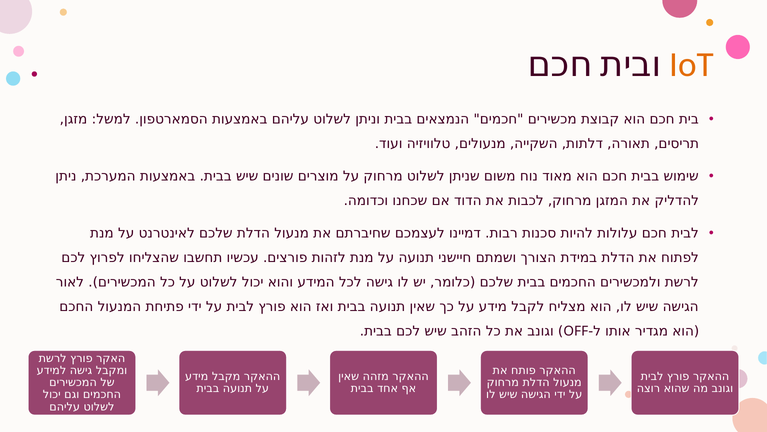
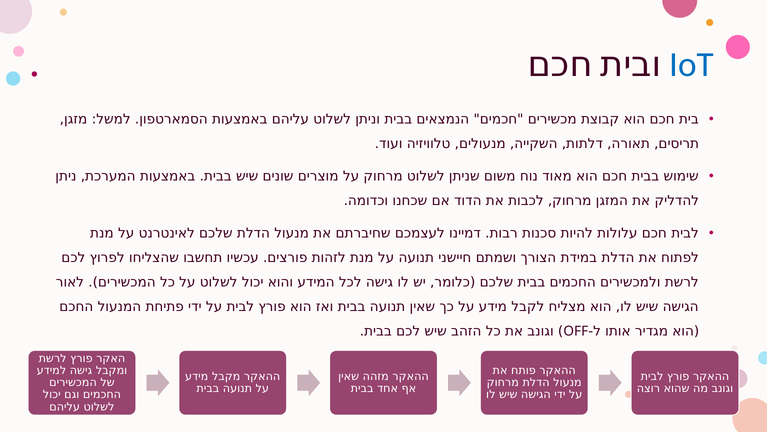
IoT colour: orange -> blue
